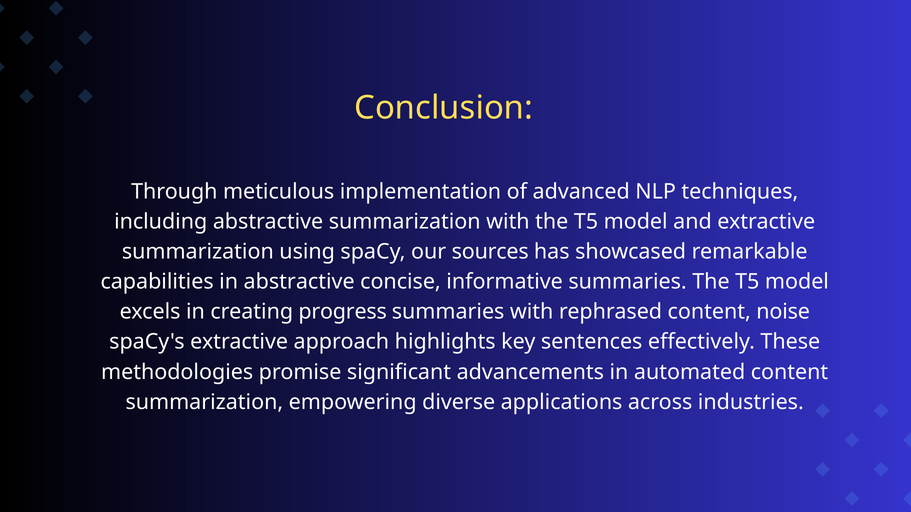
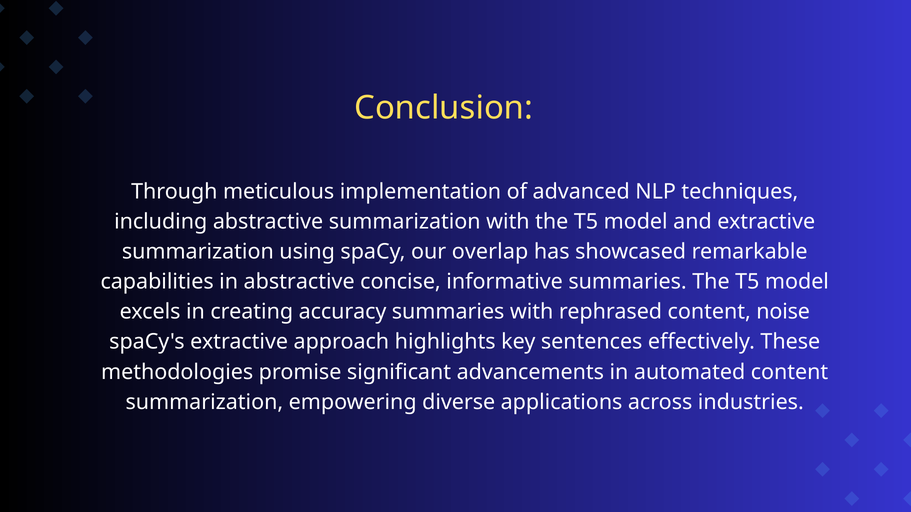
sources: sources -> overlap
progress: progress -> accuracy
